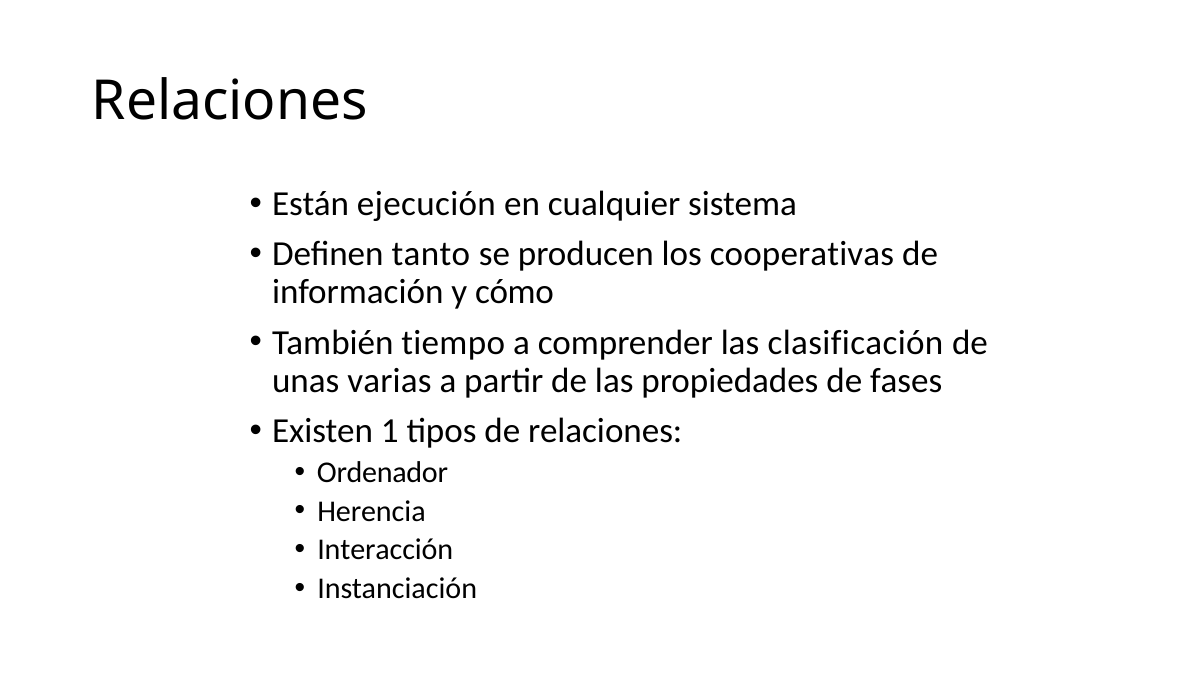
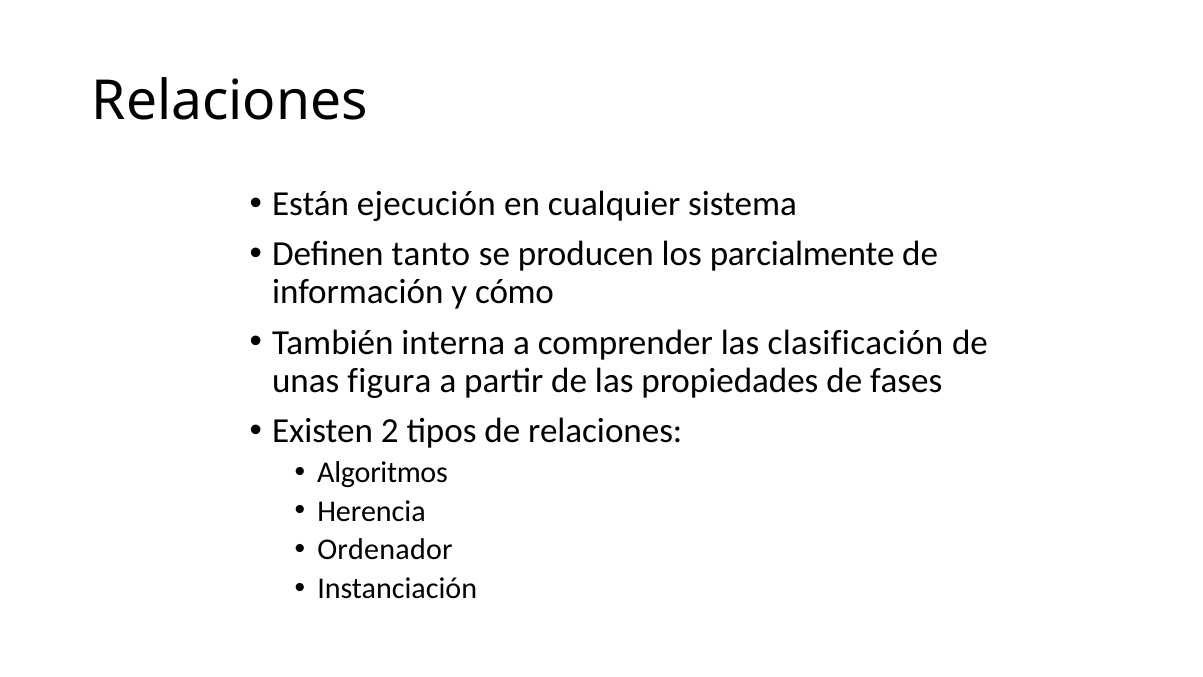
cooperativas: cooperativas -> parcialmente
tiempo: tiempo -> interna
varias: varias -> figura
1: 1 -> 2
Ordenador: Ordenador -> Algoritmos
Interacción: Interacción -> Ordenador
